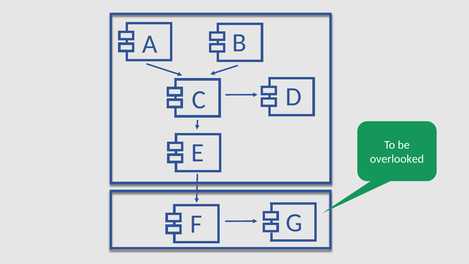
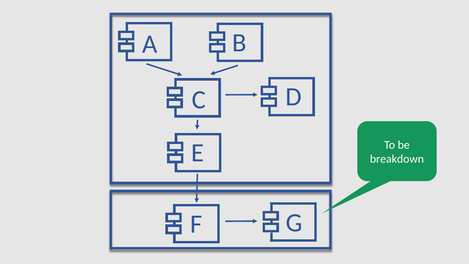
overlooked: overlooked -> breakdown
